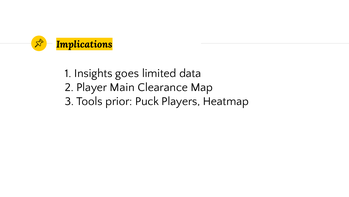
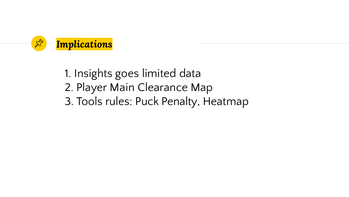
prior: prior -> rules
Players: Players -> Penalty
